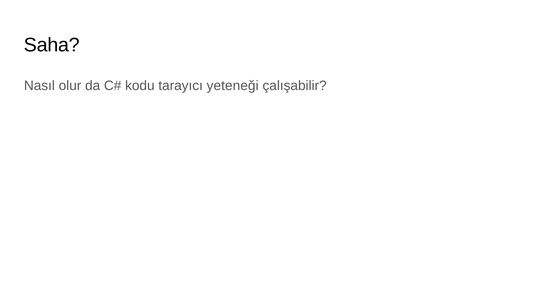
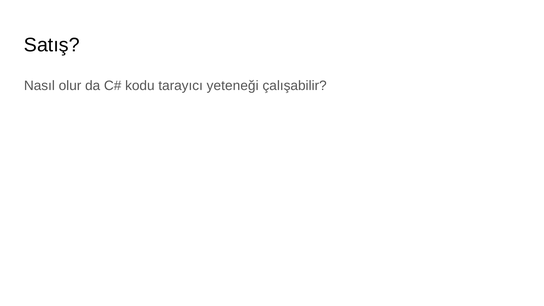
Saha: Saha -> Satış
